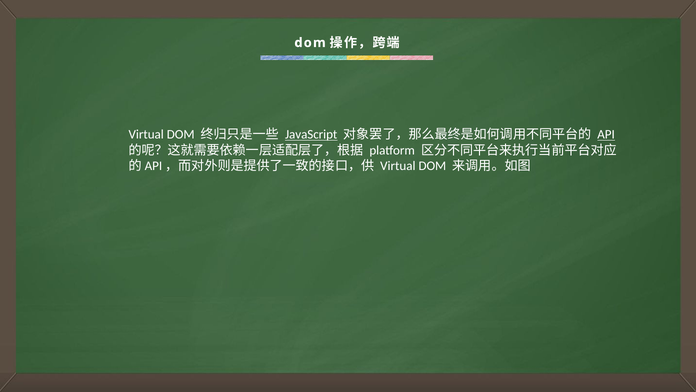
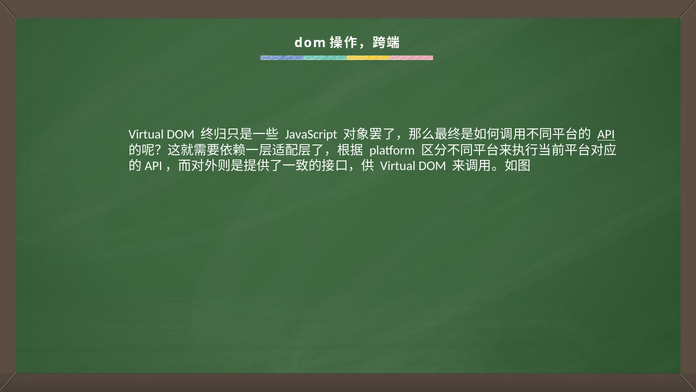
JavaScript underline: present -> none
